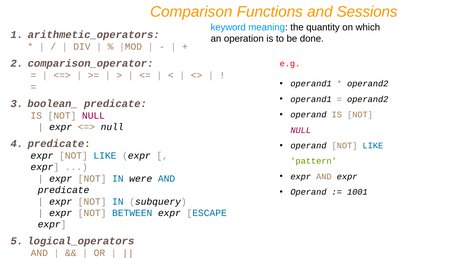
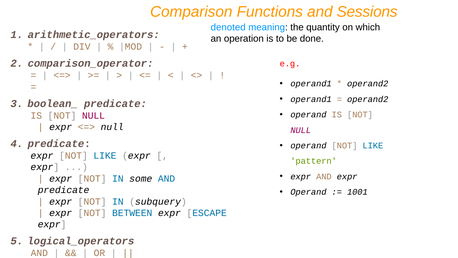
keyword: keyword -> denoted
were: were -> some
